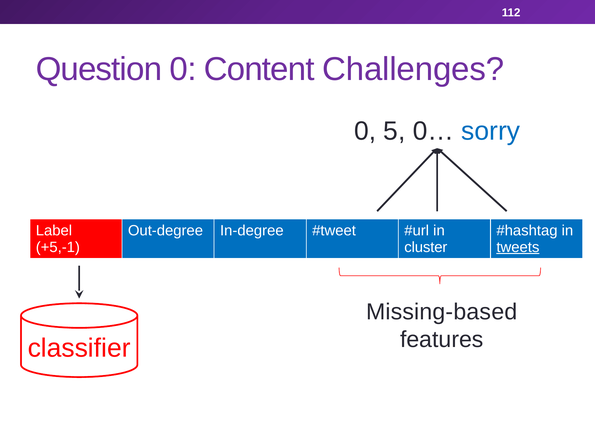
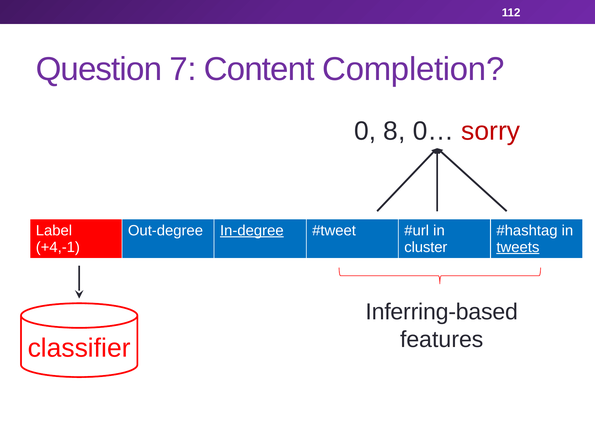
Question 0: 0 -> 7
Challenges: Challenges -> Completion
5: 5 -> 8
sorry colour: blue -> red
In-degree underline: none -> present
+5,-1: +5,-1 -> +4,-1
Missing-based: Missing-based -> Inferring-based
